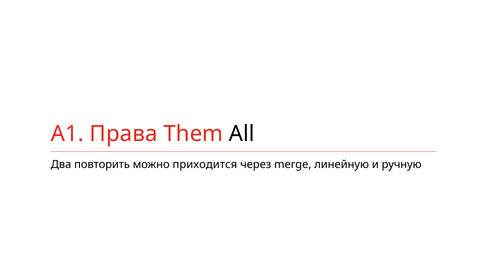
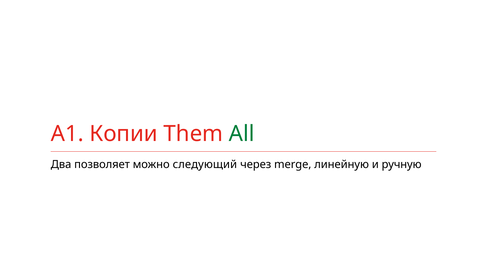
Права: Права -> Копии
All colour: black -> green
повторить: повторить -> позволяет
приходится: приходится -> следующий
